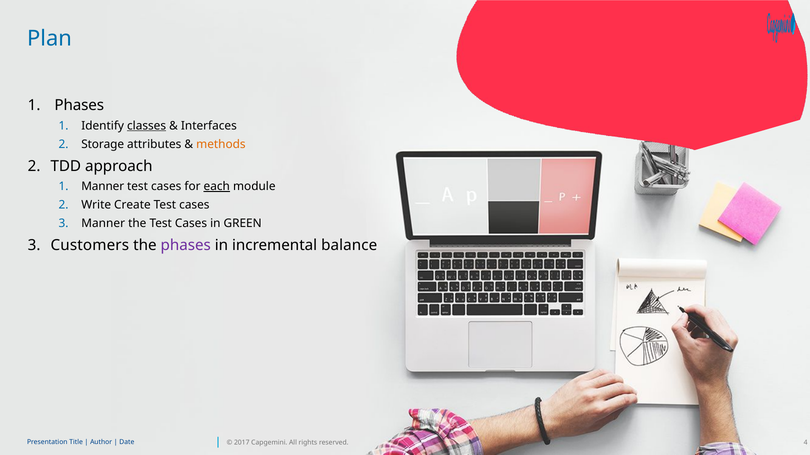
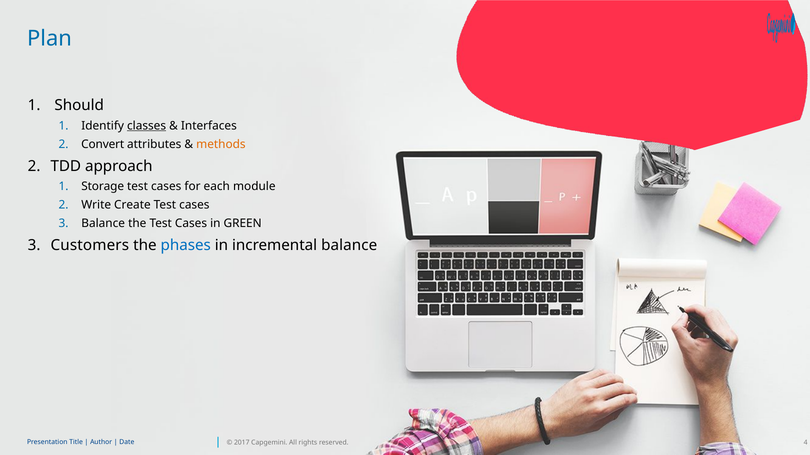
Phases at (79, 106): Phases -> Should
Storage: Storage -> Convert
Manner at (103, 187): Manner -> Storage
each underline: present -> none
Manner at (103, 224): Manner -> Balance
phases at (186, 246) colour: purple -> blue
